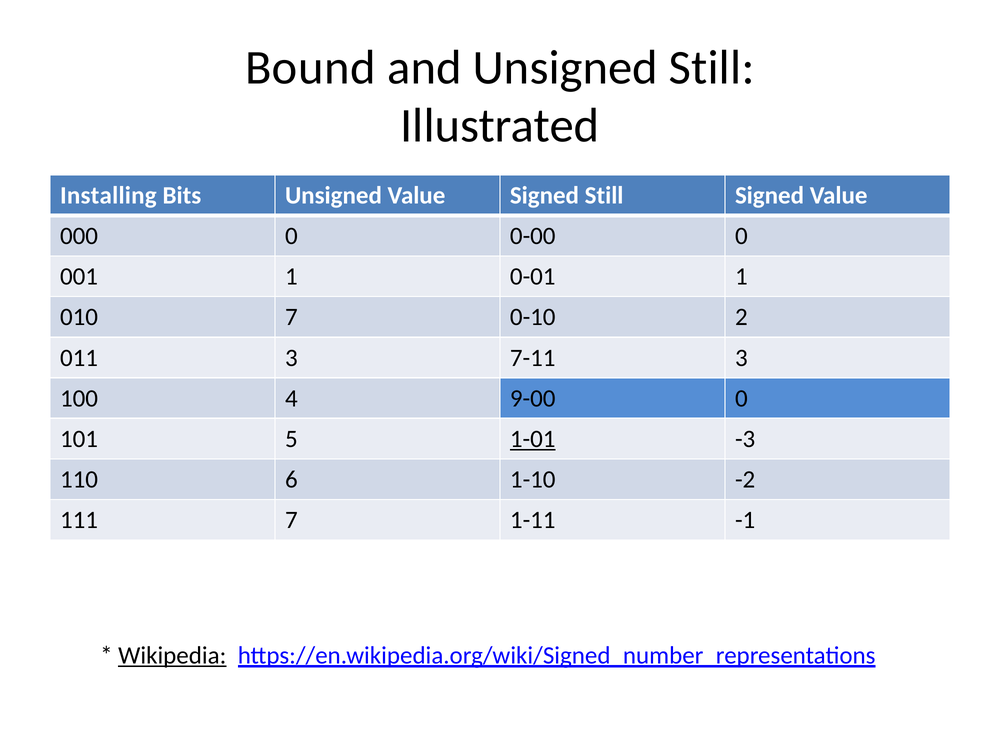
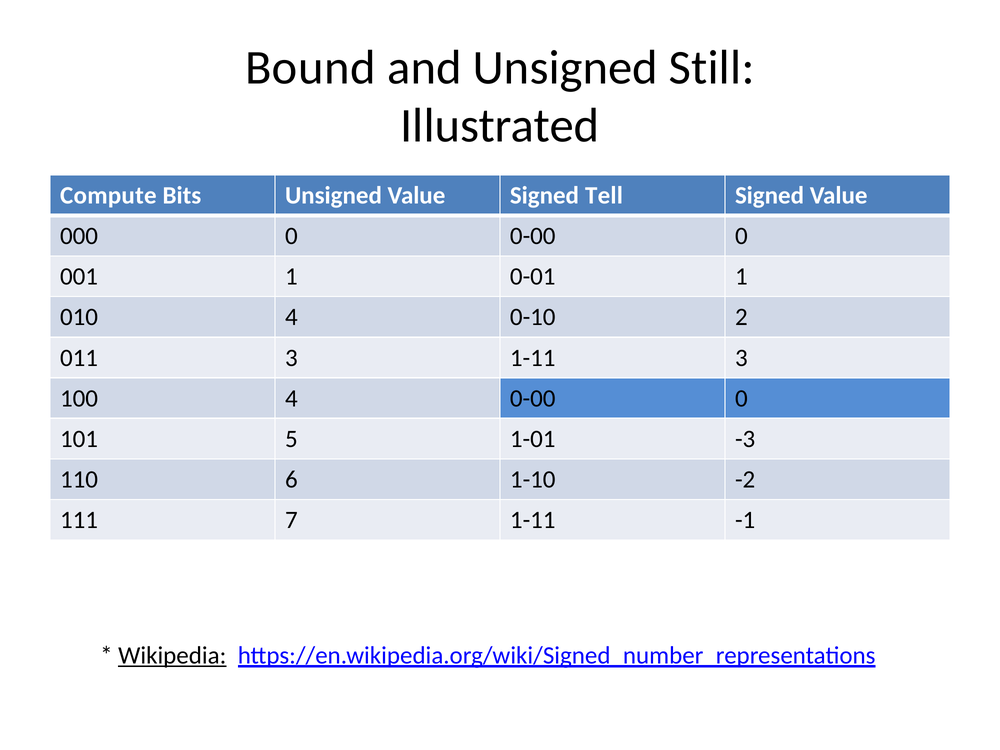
Installing: Installing -> Compute
Signed Still: Still -> Tell
010 7: 7 -> 4
3 7-11: 7-11 -> 1-11
4 9-00: 9-00 -> 0-00
1-01 underline: present -> none
